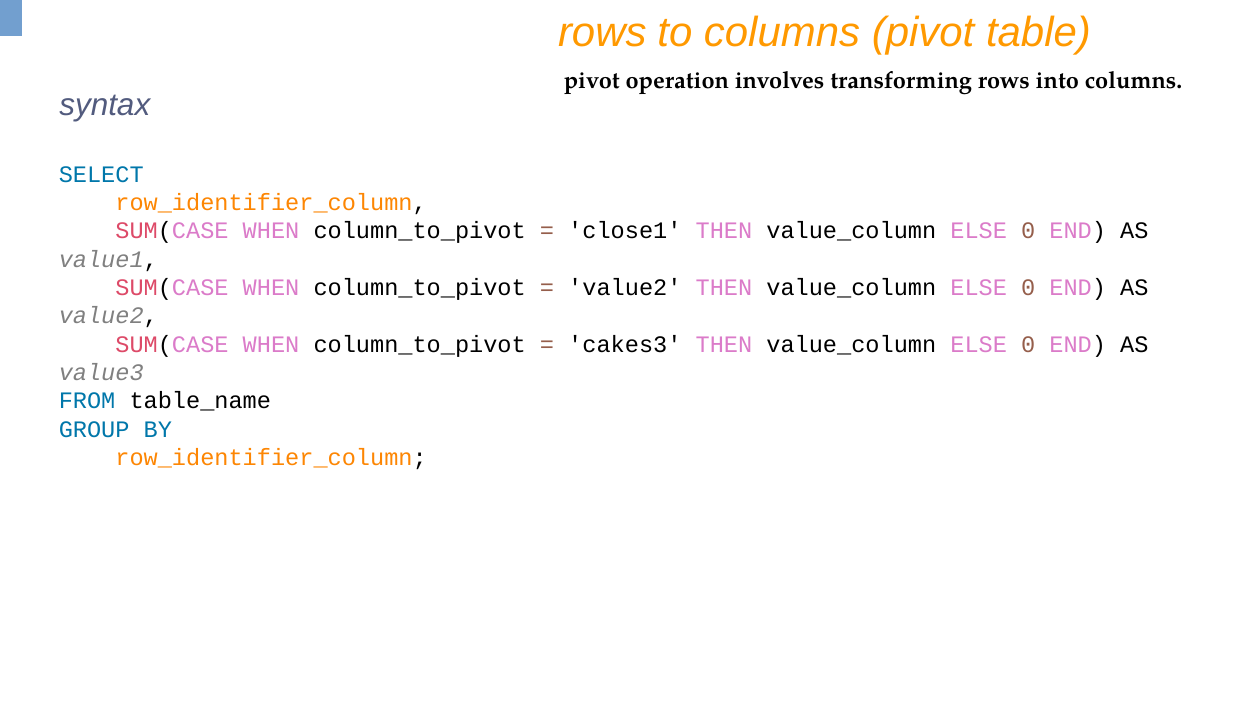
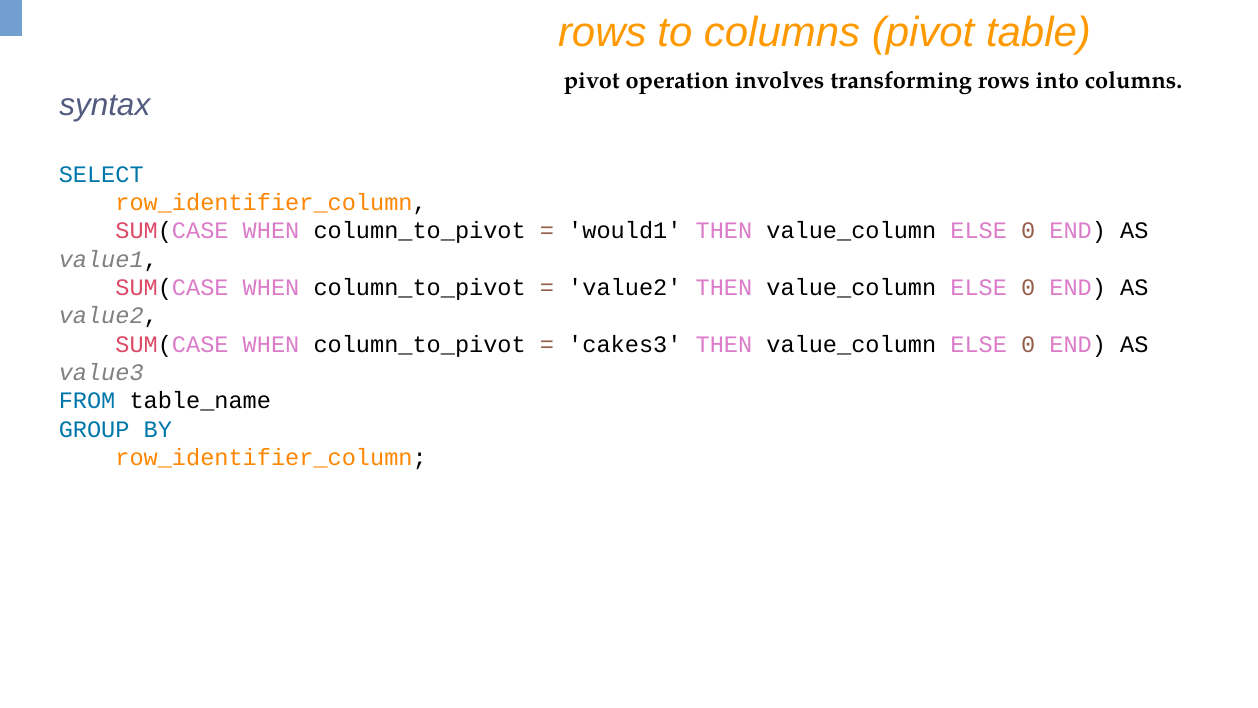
close1: close1 -> would1
